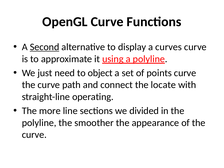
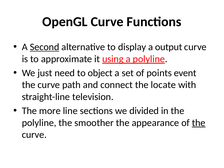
curves: curves -> output
points curve: curve -> event
operating: operating -> television
the at (199, 123) underline: none -> present
